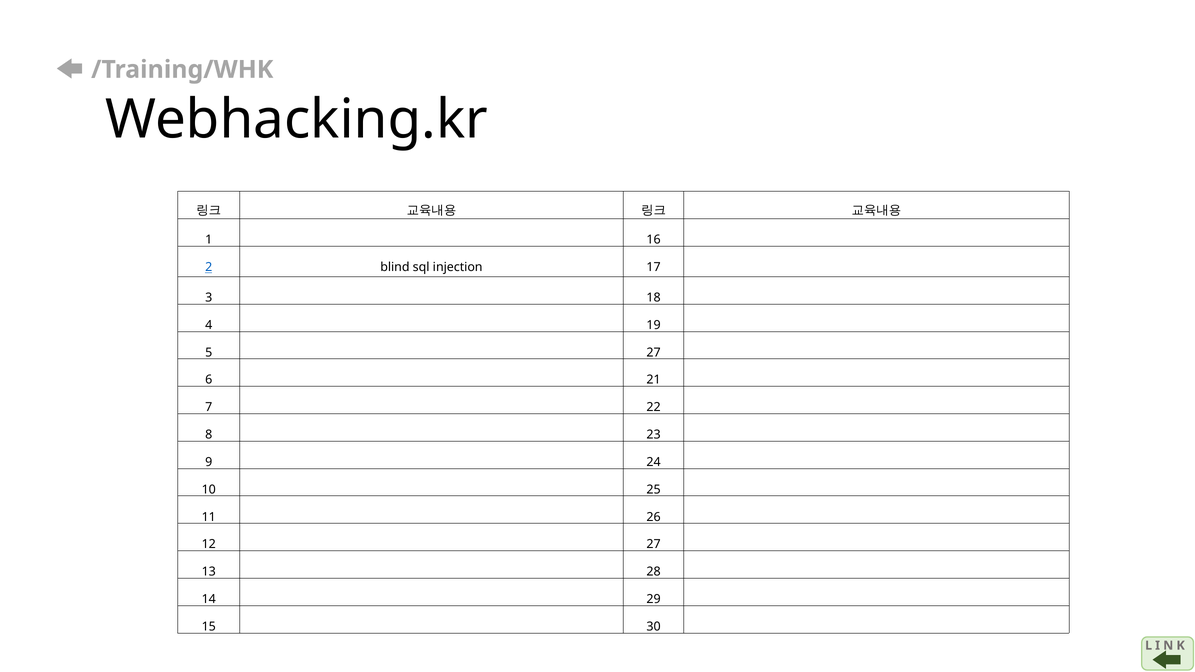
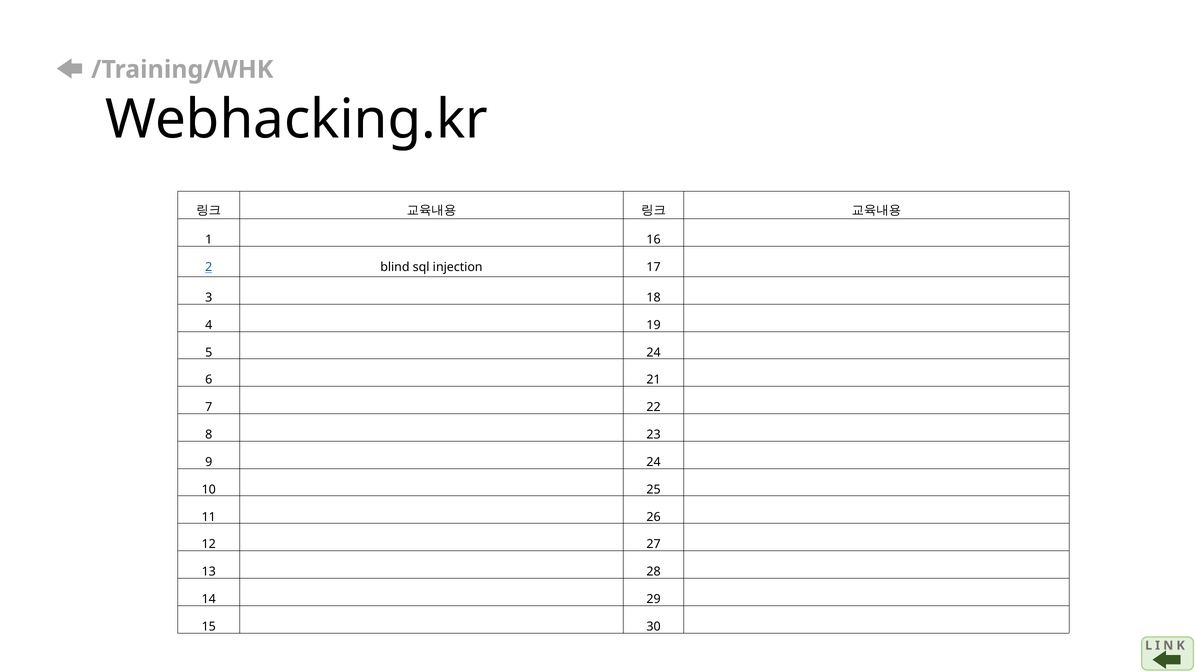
5 27: 27 -> 24
